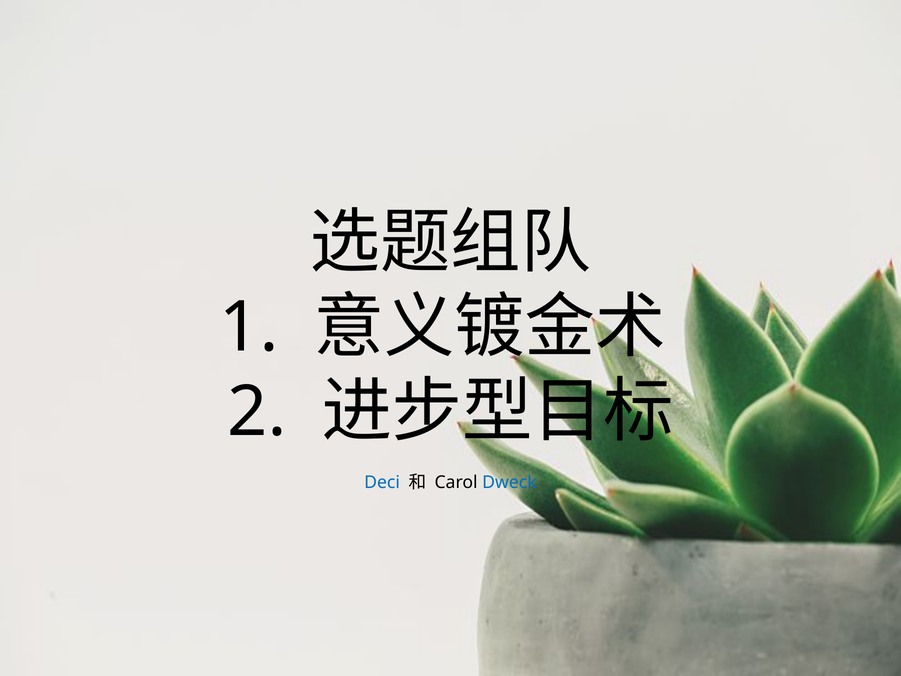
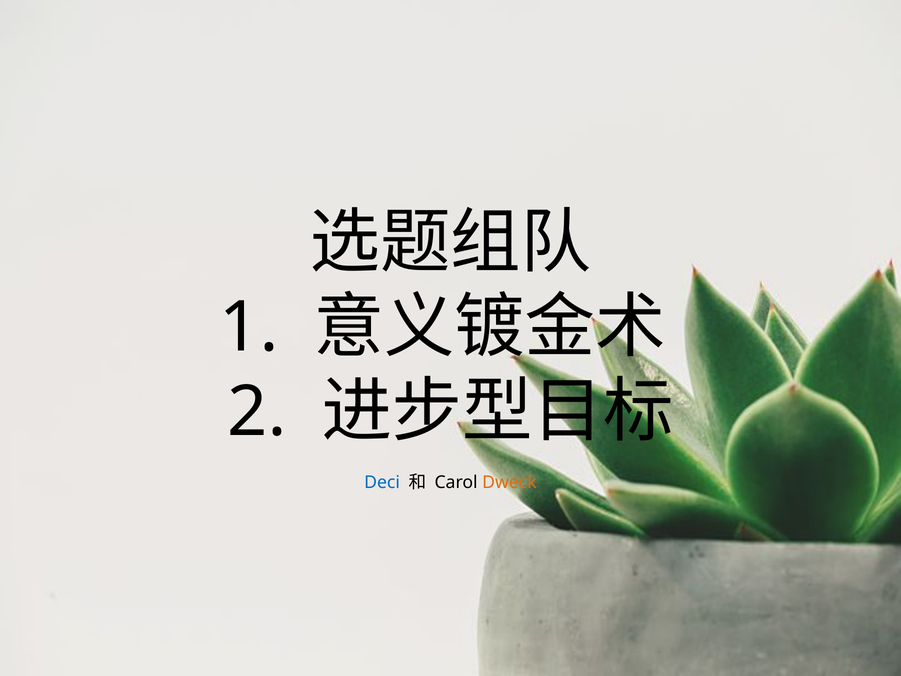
Dweck colour: blue -> orange
